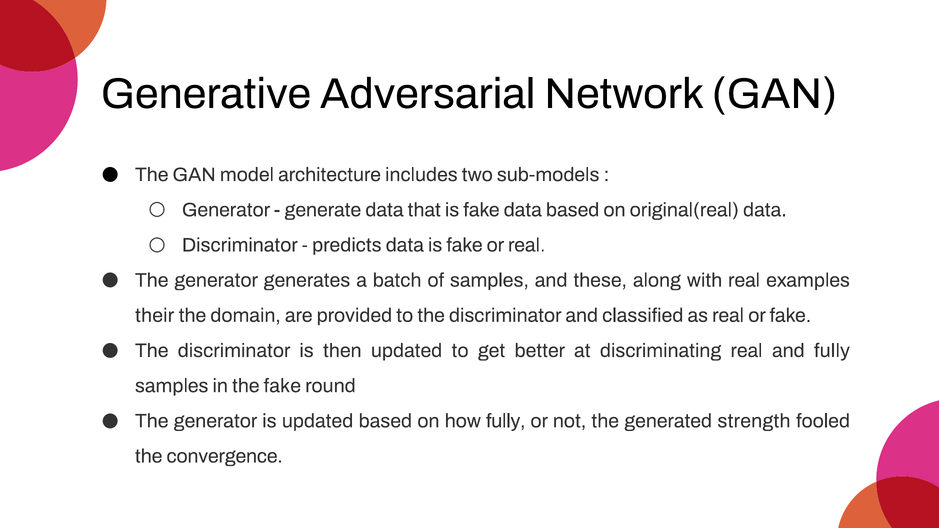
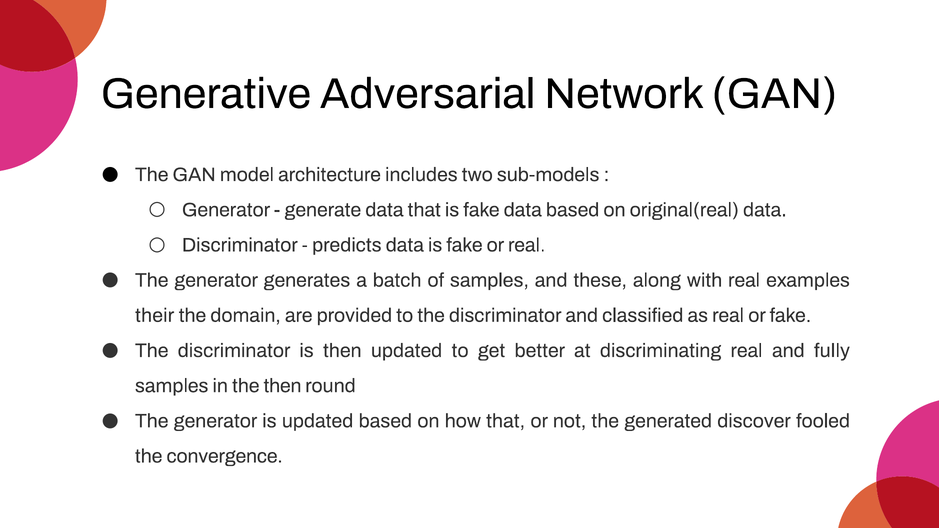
the fake: fake -> then
how fully: fully -> that
strength: strength -> discover
